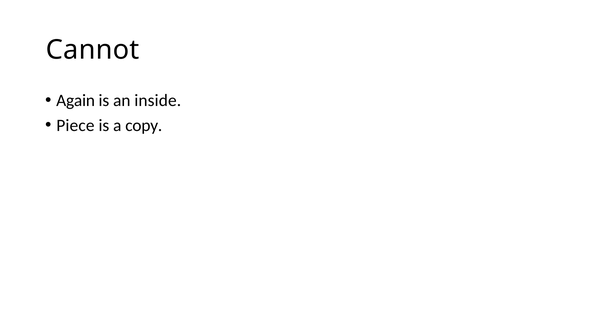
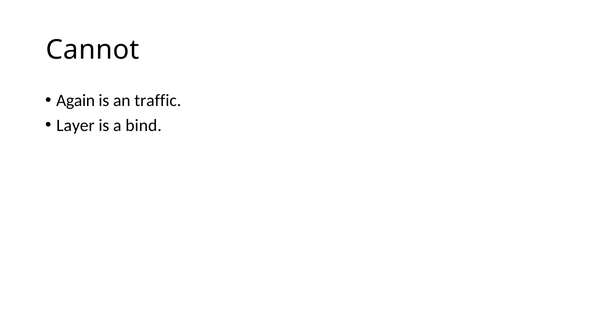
inside: inside -> traffic
Piece: Piece -> Layer
copy: copy -> bind
